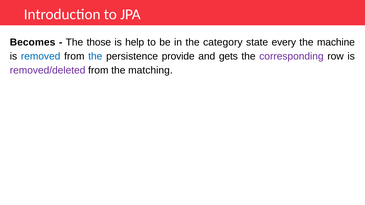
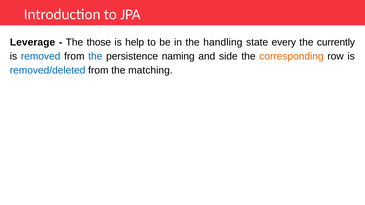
Becomes: Becomes -> Leverage
category: category -> handling
machine: machine -> currently
provide: provide -> naming
gets: gets -> side
corresponding colour: purple -> orange
removed/deleted colour: purple -> blue
